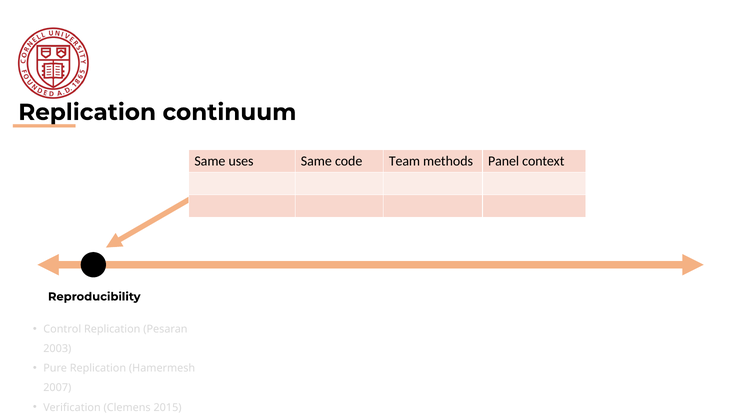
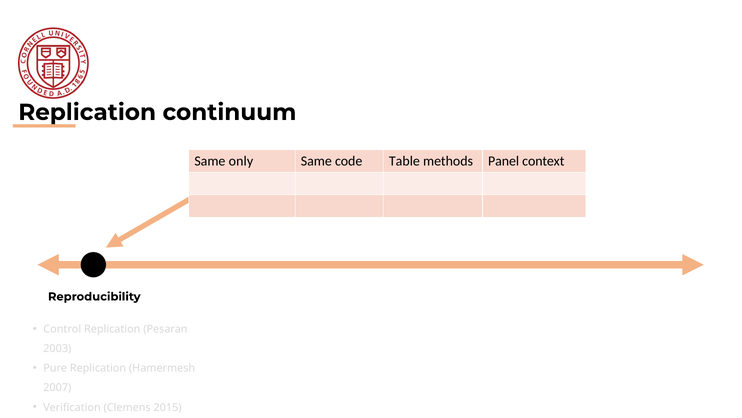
uses: uses -> only
Team: Team -> Table
